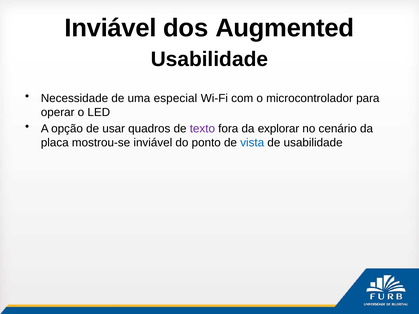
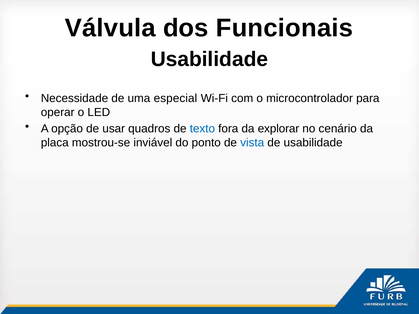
Inviável at (111, 28): Inviável -> Válvula
Augmented: Augmented -> Funcionais
texto colour: purple -> blue
